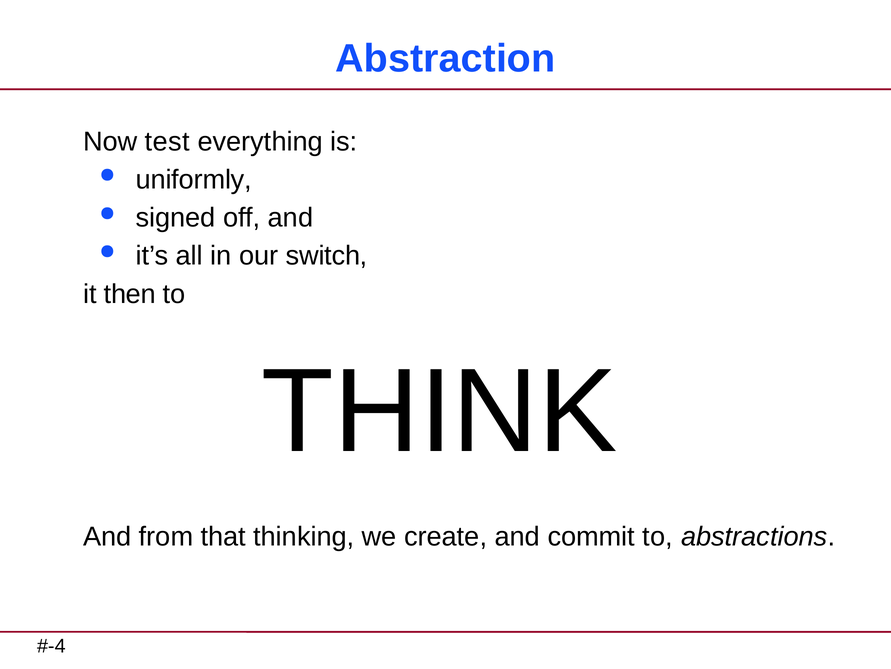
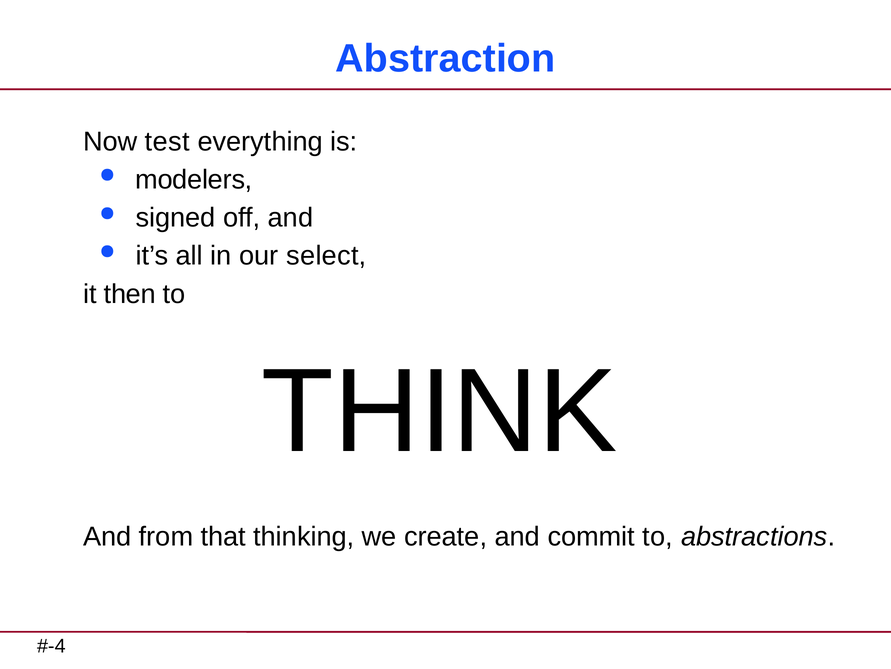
uniformly: uniformly -> modelers
switch: switch -> select
